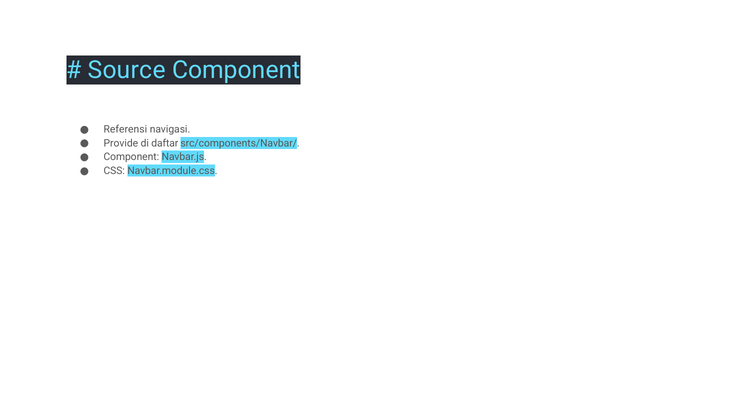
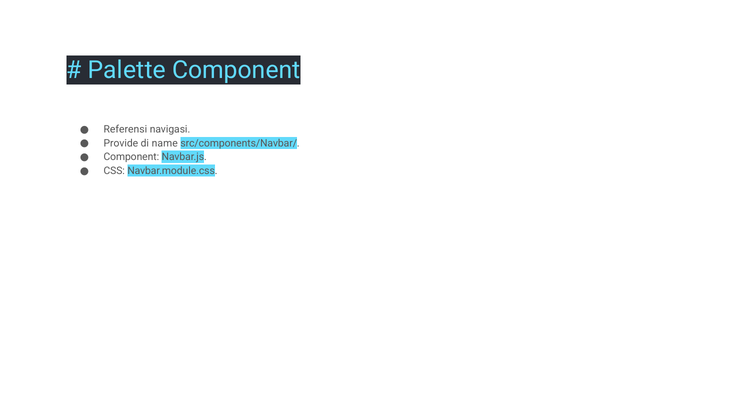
Source: Source -> Palette
daftar: daftar -> name
